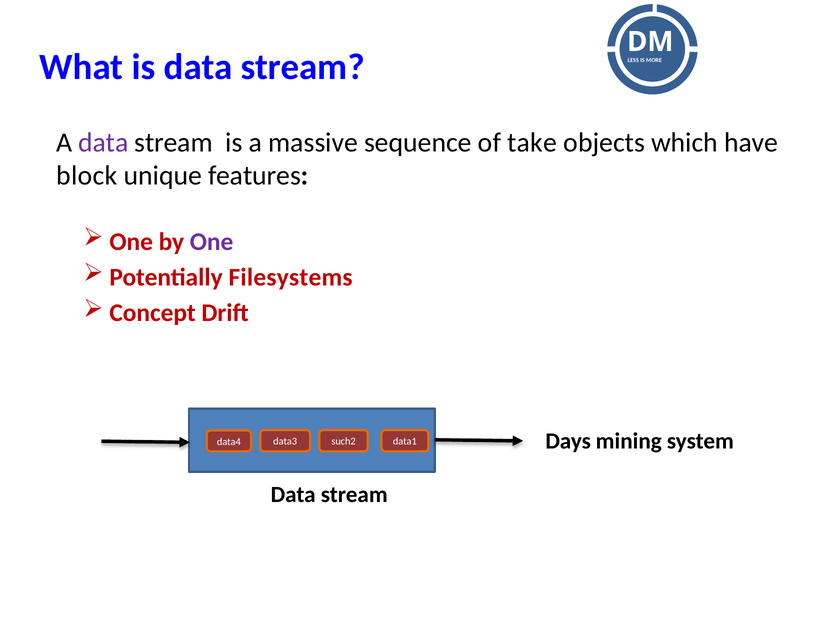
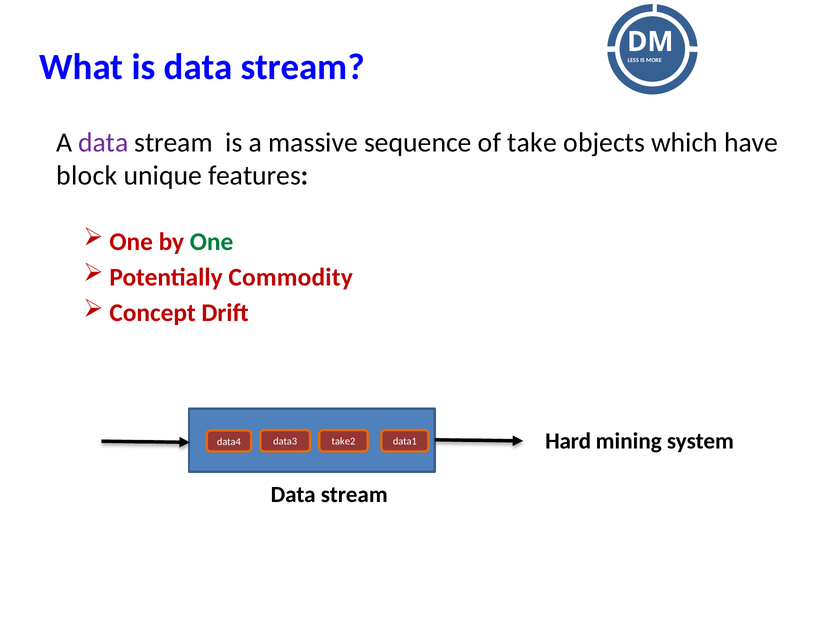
One at (212, 242) colour: purple -> green
Filesystems: Filesystems -> Commodity
Days: Days -> Hard
such2: such2 -> take2
